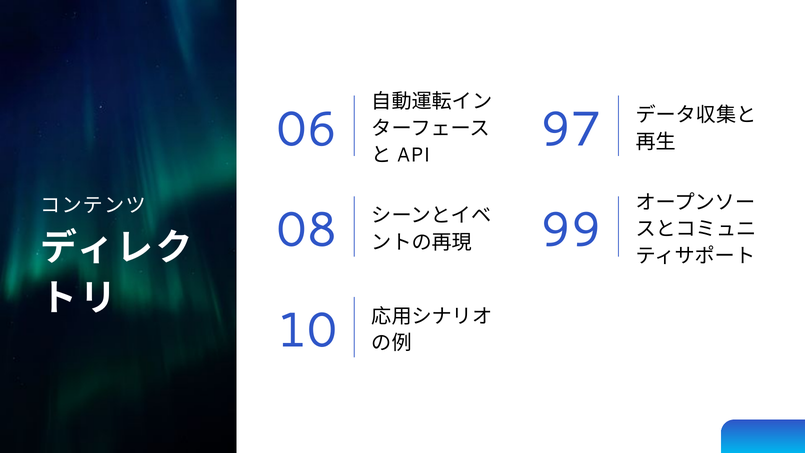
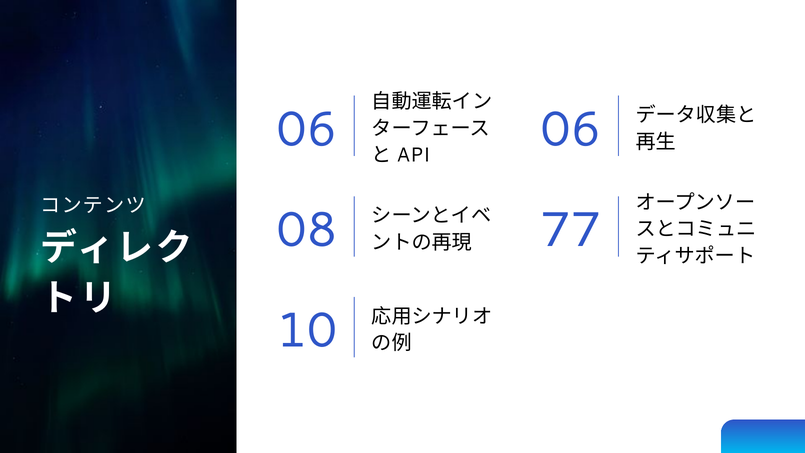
97 at (571, 129): 97 -> 06
99: 99 -> 77
